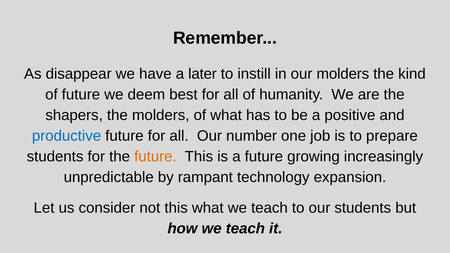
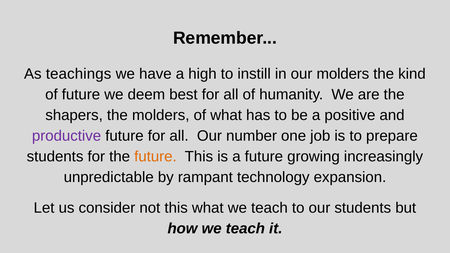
disappear: disappear -> teachings
later: later -> high
productive colour: blue -> purple
